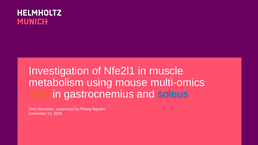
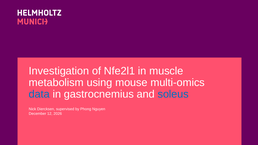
data colour: orange -> blue
